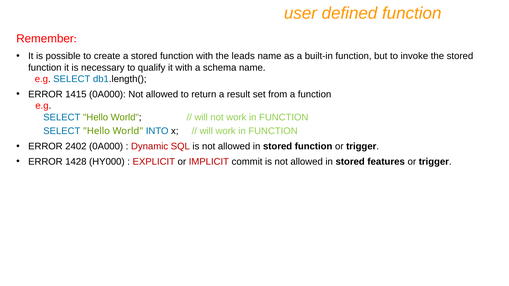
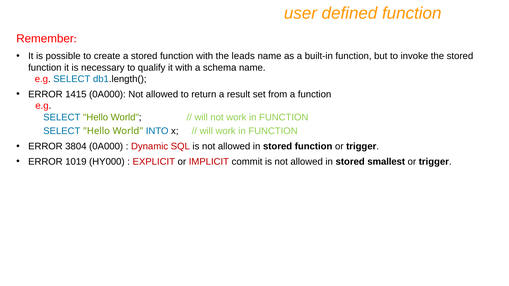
2402: 2402 -> 3804
1428: 1428 -> 1019
features: features -> smallest
